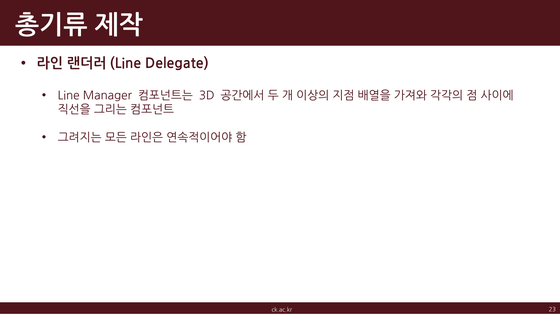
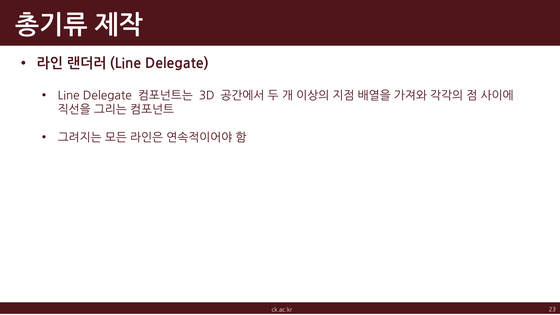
Line Manager: Manager -> Delegate
